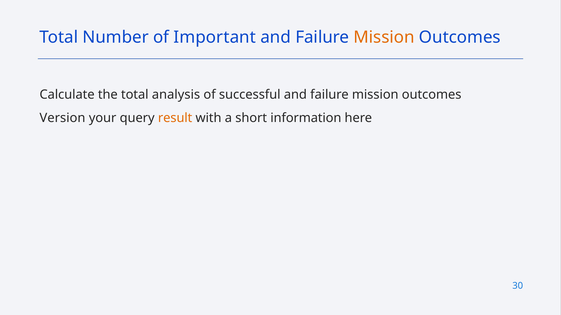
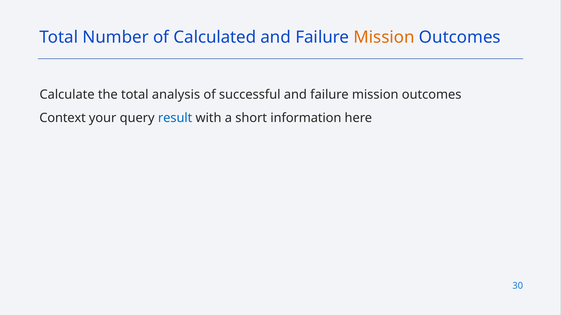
Important: Important -> Calculated
Version: Version -> Context
result colour: orange -> blue
